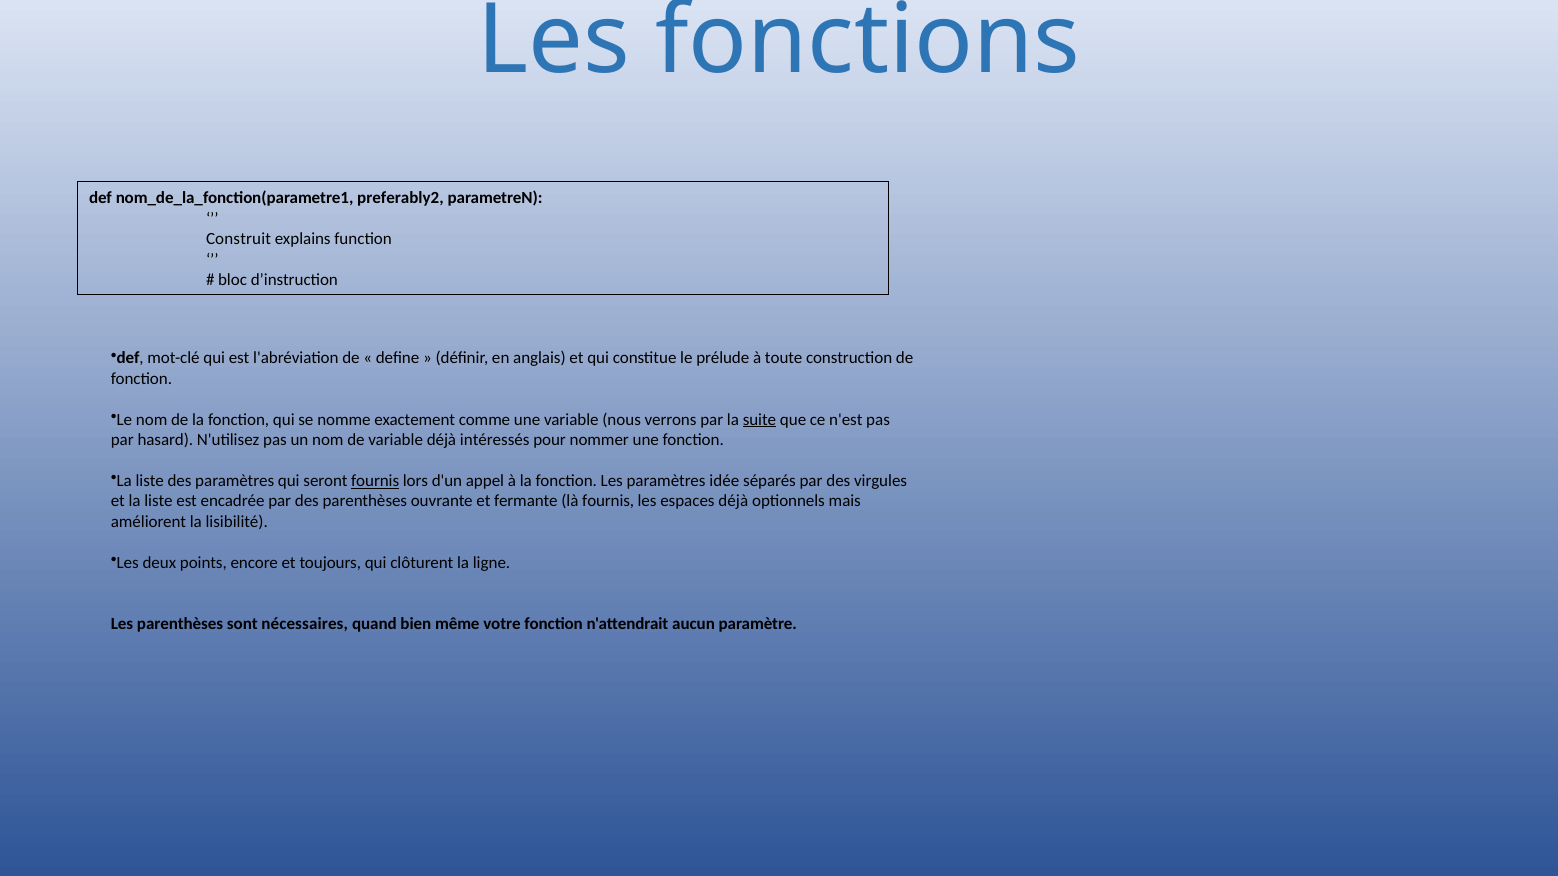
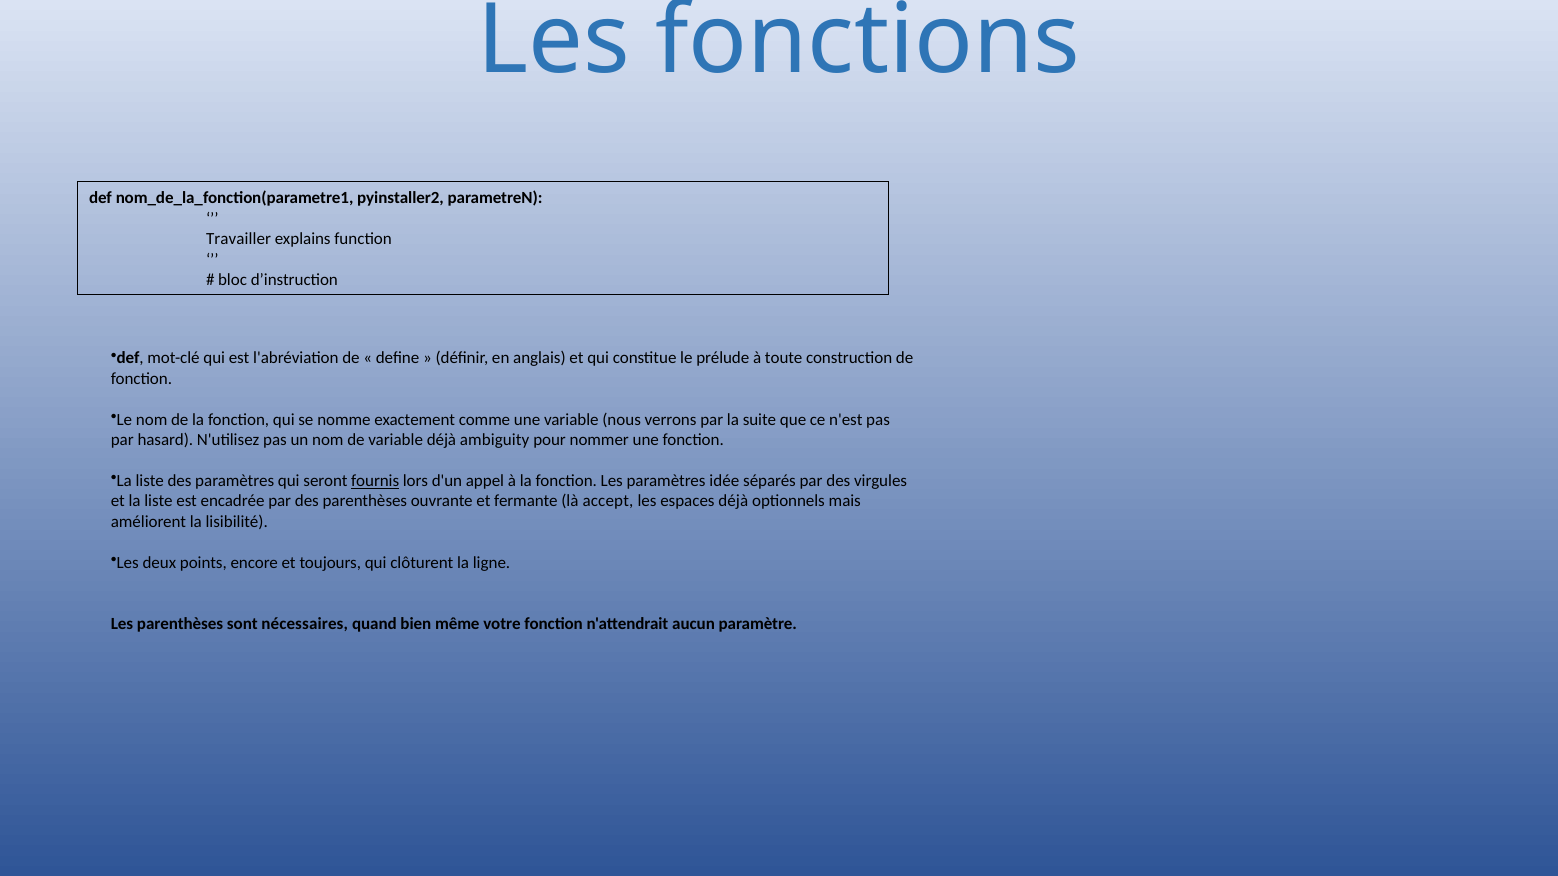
preferably2: preferably2 -> pyinstaller2
Construit: Construit -> Travailler
suite underline: present -> none
intéressés: intéressés -> ambiguity
là fournis: fournis -> accept
